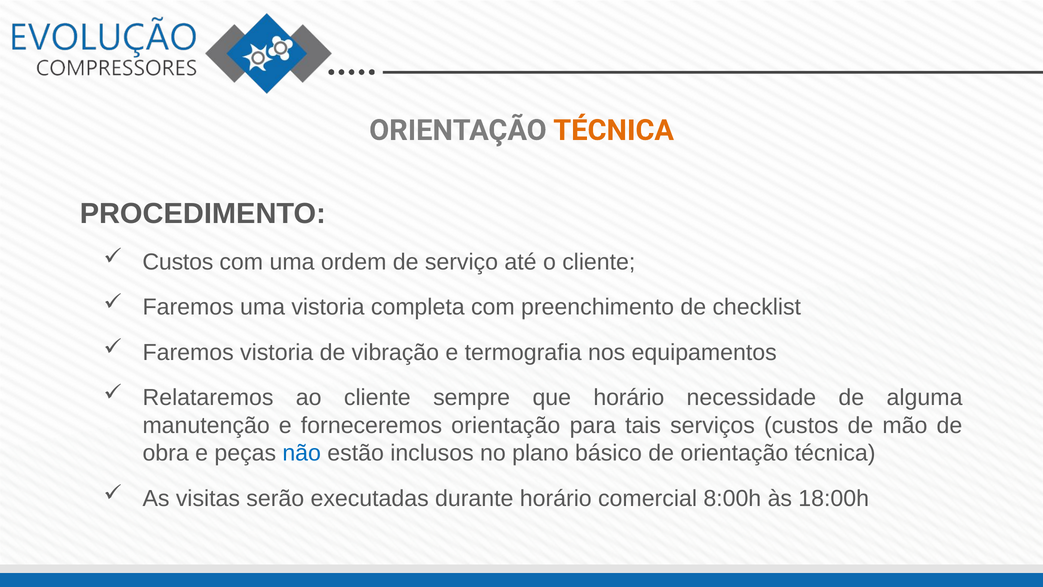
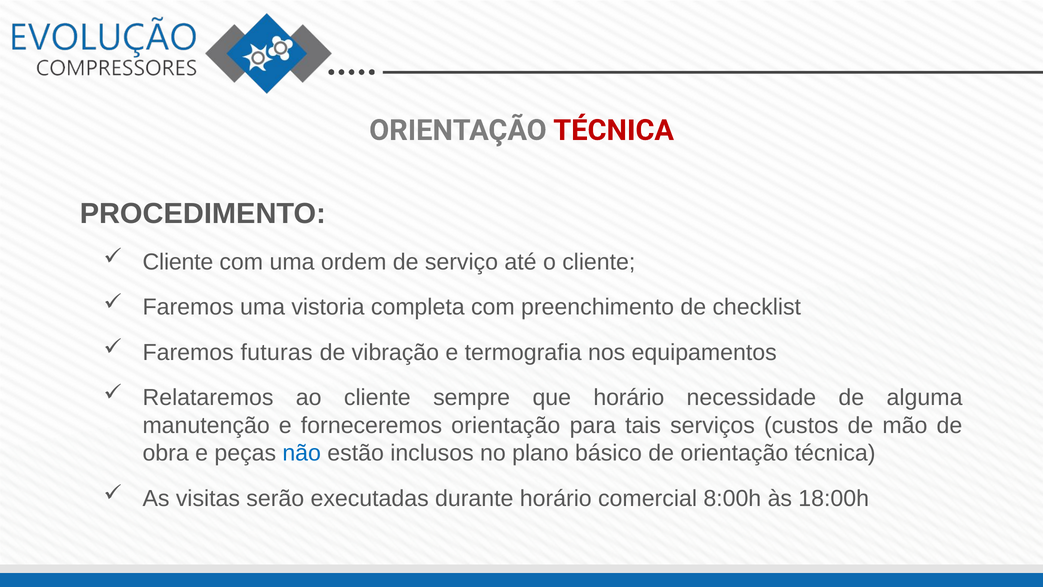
TÉCNICA at (614, 130) colour: orange -> red
Custos at (178, 262): Custos -> Cliente
Faremos vistoria: vistoria -> futuras
